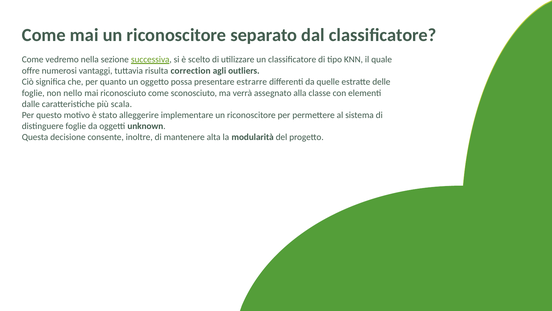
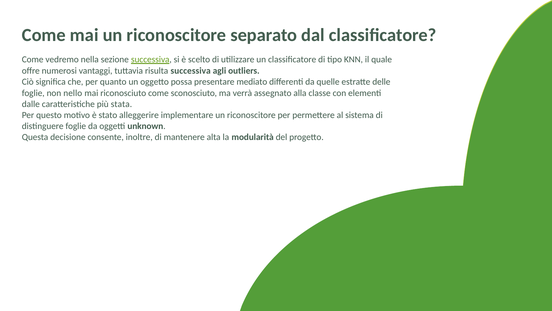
risulta correction: correction -> successiva
estrarre: estrarre -> mediato
scala: scala -> stata
